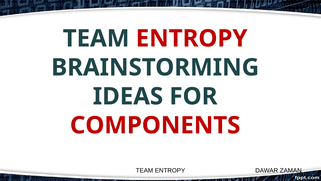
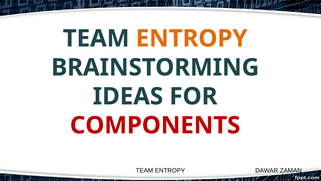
ENTROPY at (192, 38) colour: red -> orange
